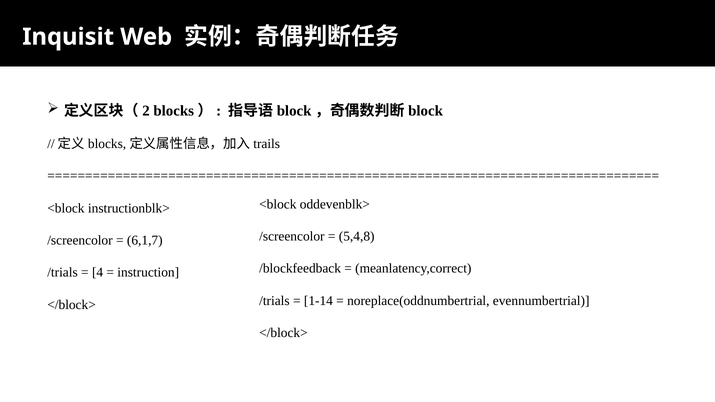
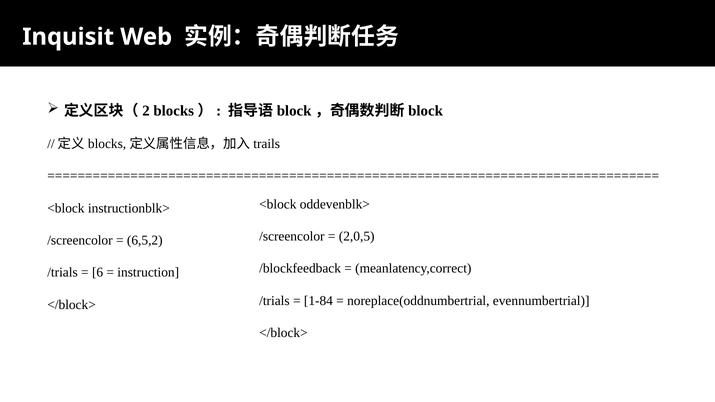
5,4,8: 5,4,8 -> 2,0,5
6,1,7: 6,1,7 -> 6,5,2
4: 4 -> 6
1-14: 1-14 -> 1-84
